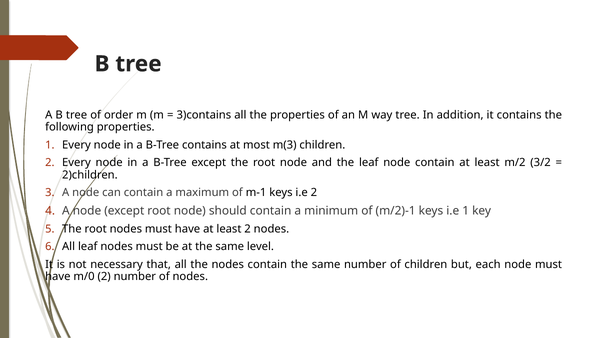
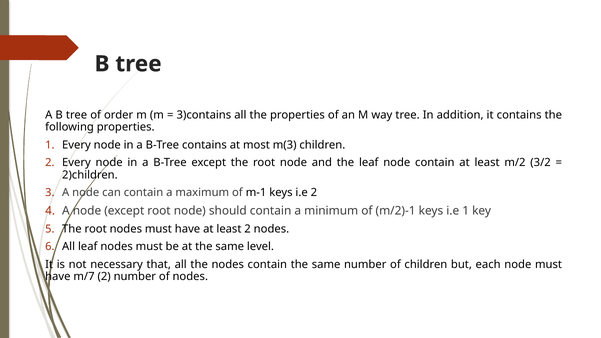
m/0: m/0 -> m/7
